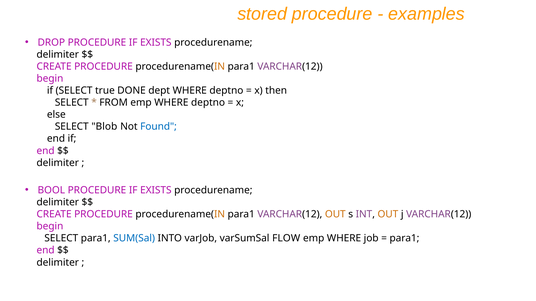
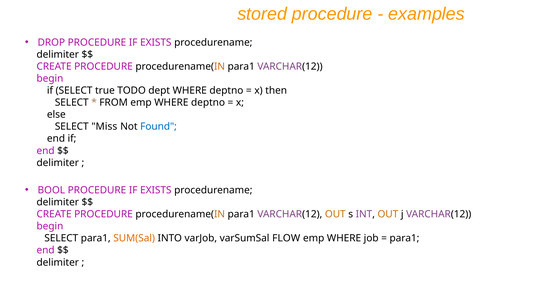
DONE: DONE -> TODO
Blob: Blob -> Miss
SUM(Sal colour: blue -> orange
